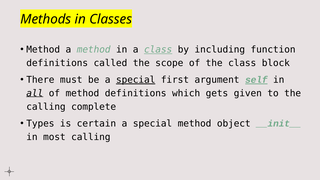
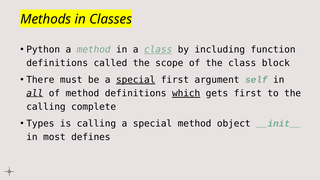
Method at (43, 50): Method -> Python
self underline: present -> none
which underline: none -> present
gets given: given -> first
is certain: certain -> calling
most calling: calling -> defines
